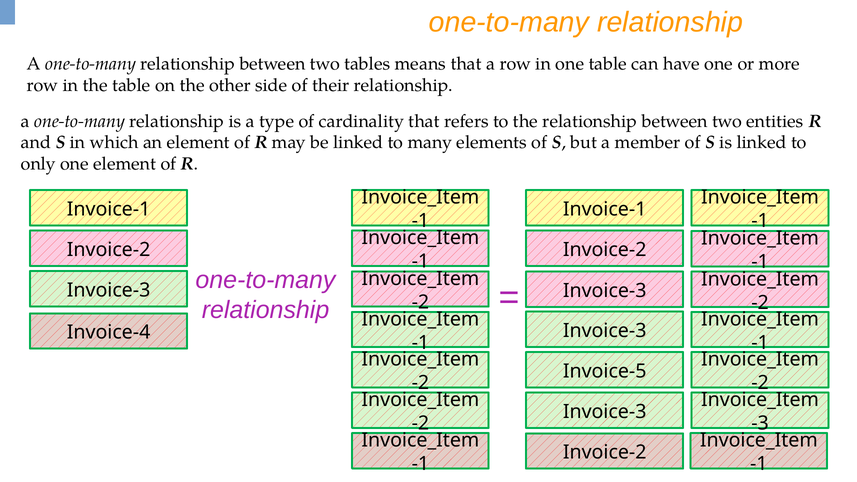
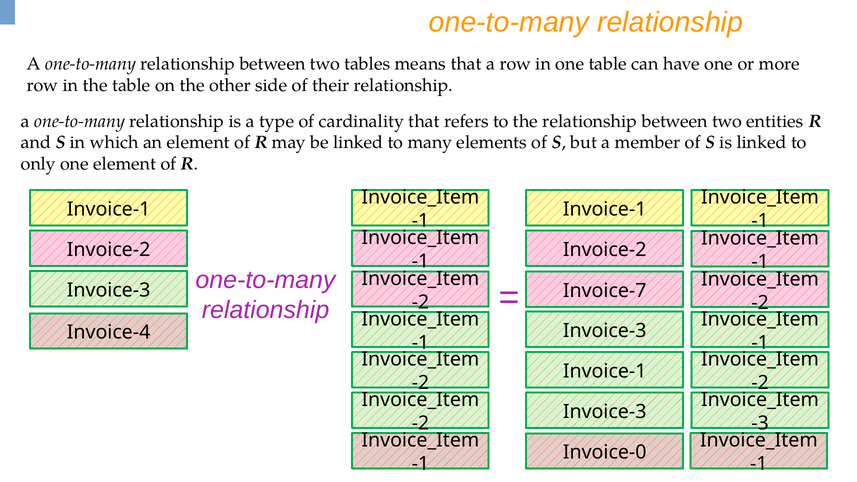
Invoice-3 at (605, 291): Invoice-3 -> Invoice-7
Invoice-5 at (605, 371): Invoice-5 -> Invoice-1
Invoice-2 at (605, 452): Invoice-2 -> Invoice-0
